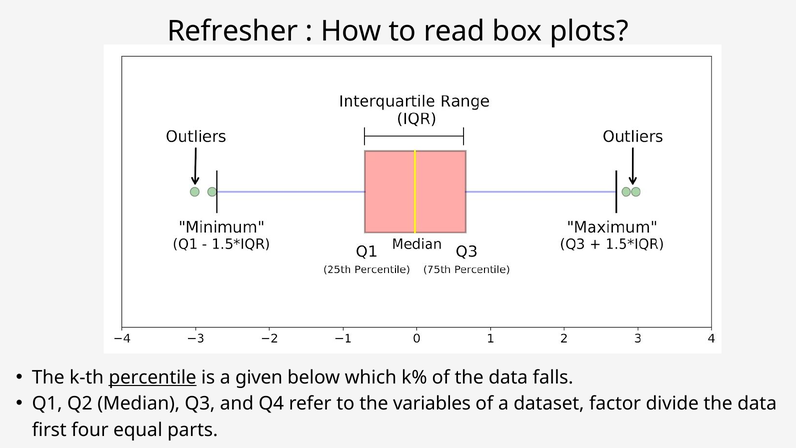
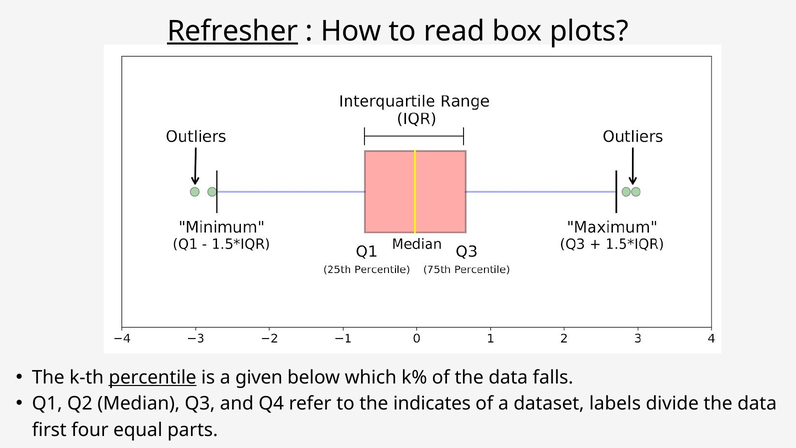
Refresher underline: none -> present
variables: variables -> indicates
factor: factor -> labels
